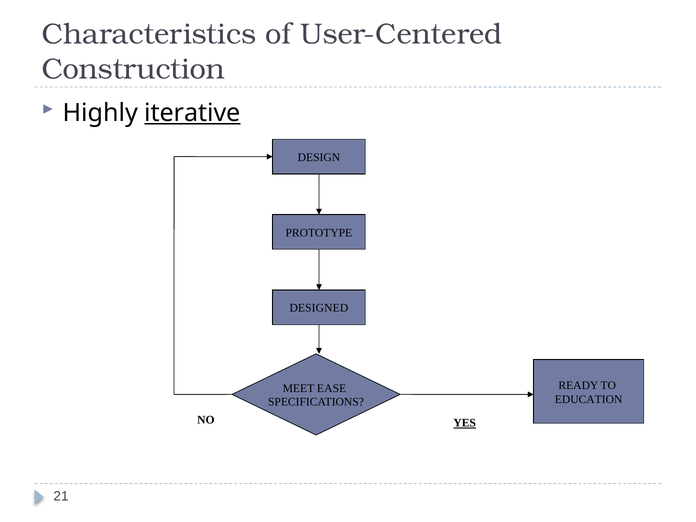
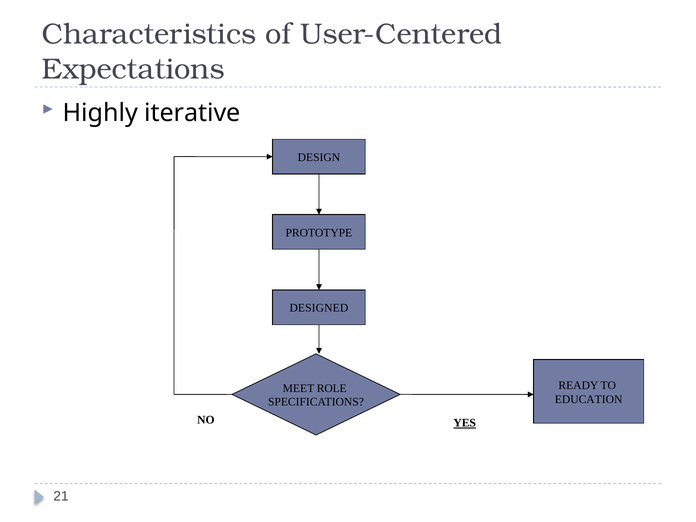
Construction: Construction -> Expectations
iterative underline: present -> none
EASE: EASE -> ROLE
